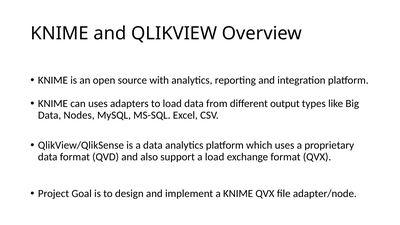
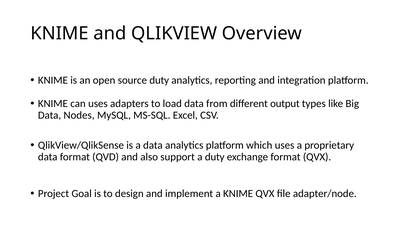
source with: with -> duty
a load: load -> duty
